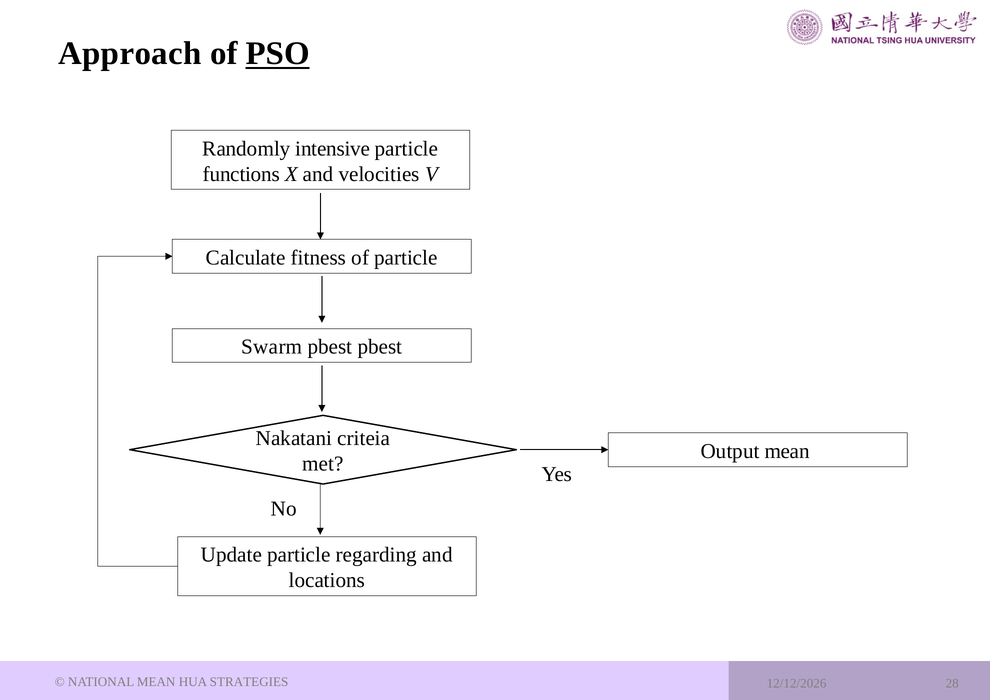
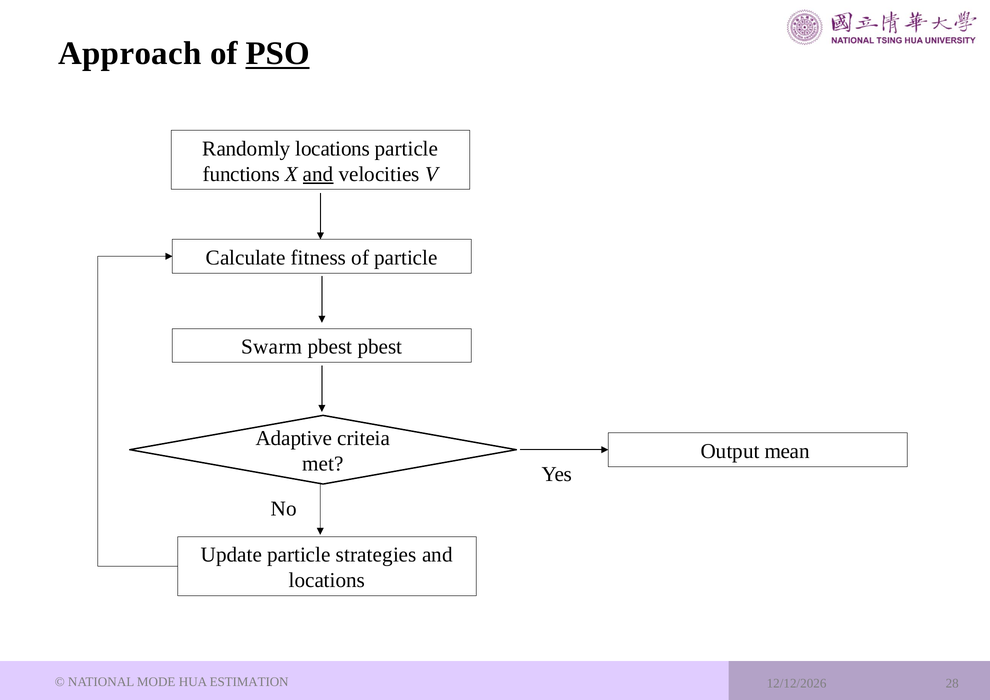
Randomly intensive: intensive -> locations
and at (318, 174) underline: none -> present
Nakatani: Nakatani -> Adaptive
regarding: regarding -> strategies
NATIONAL MEAN: MEAN -> MODE
STRATEGIES: STRATEGIES -> ESTIMATION
